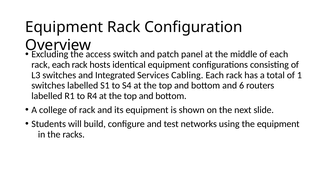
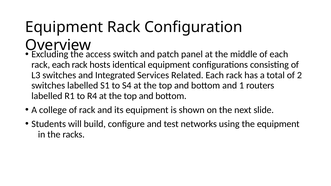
Cabling: Cabling -> Related
1: 1 -> 2
6: 6 -> 1
